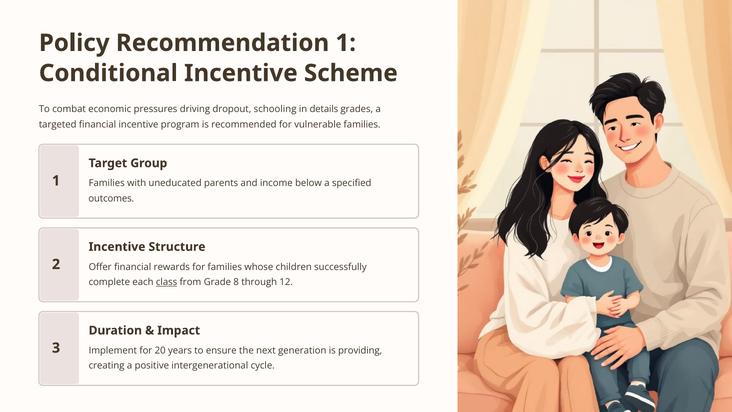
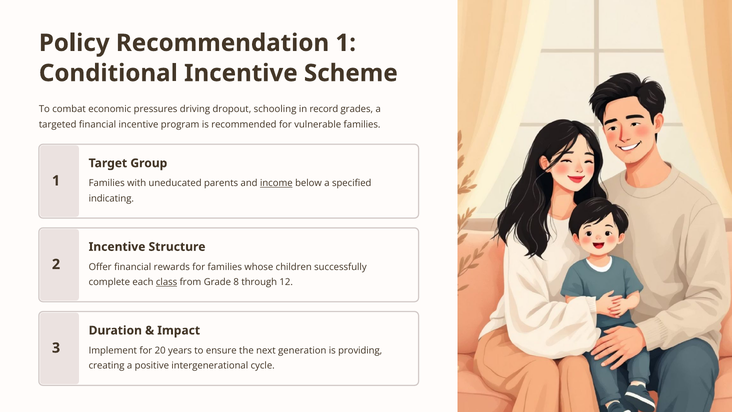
details: details -> record
income underline: none -> present
outcomes: outcomes -> indicating
